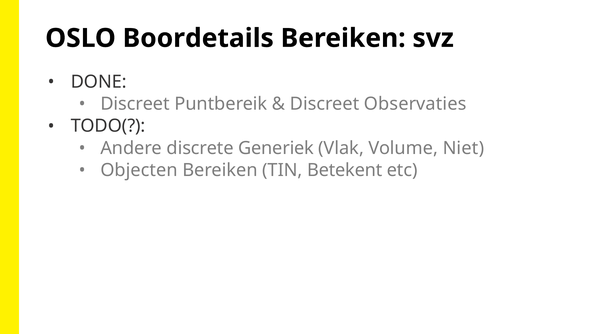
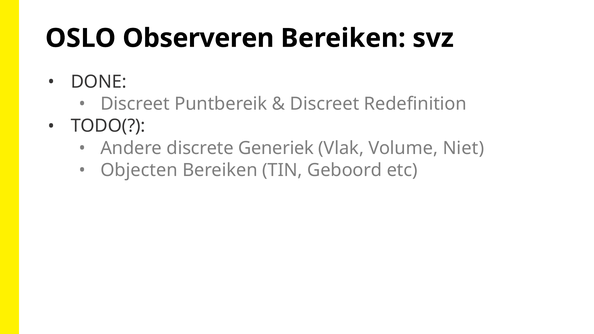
Boordetails: Boordetails -> Observeren
Observaties: Observaties -> Redefinition
Betekent: Betekent -> Geboord
